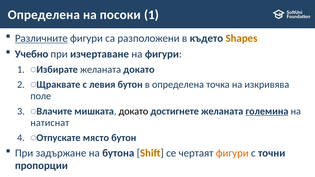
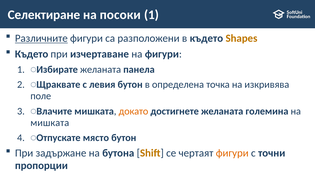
Определена at (44, 15): Определена -> Селектиране
Учебно at (32, 54): Учебно -> Където
желаната докато: докато -> панела
докато at (133, 111) colour: black -> orange
големина underline: present -> none
натиснат at (50, 123): натиснат -> мишката
